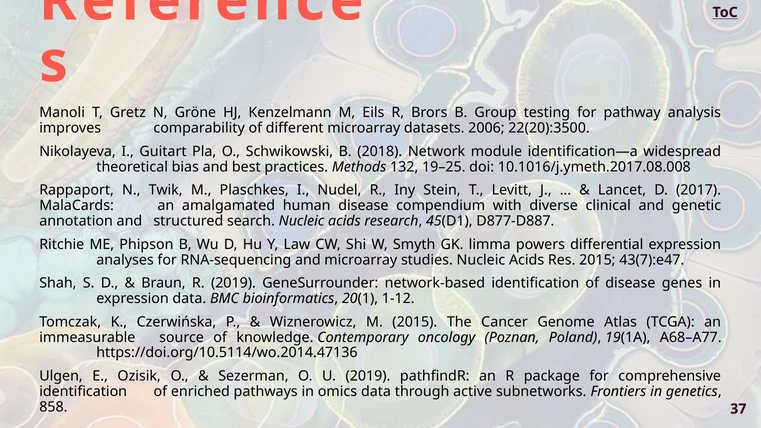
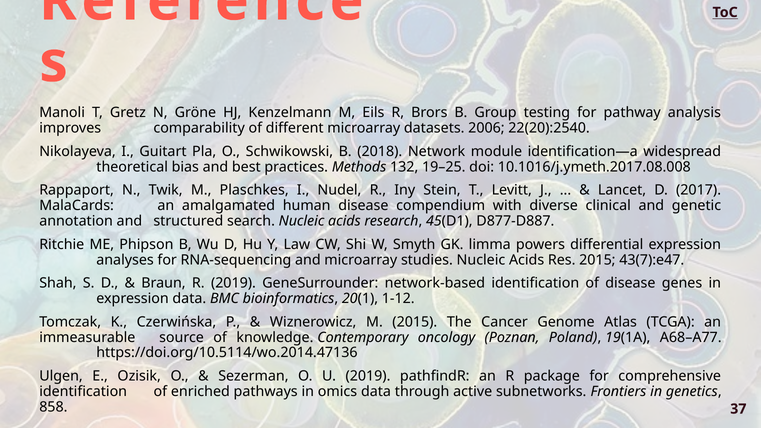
22(20):3500: 22(20):3500 -> 22(20):2540
